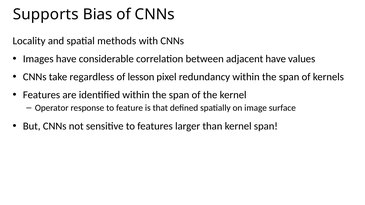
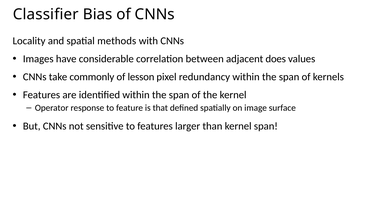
Supports: Supports -> Classifier
adjacent have: have -> does
regardless: regardless -> commonly
